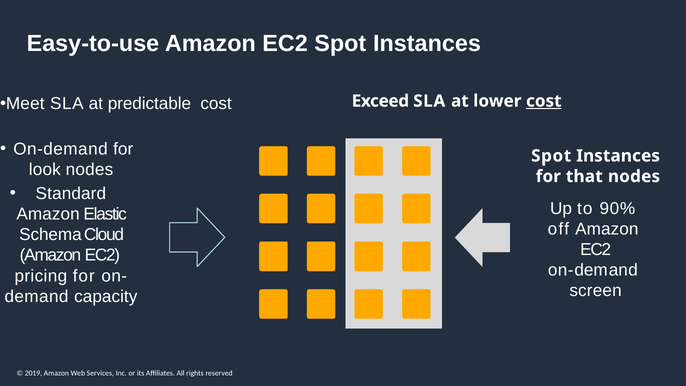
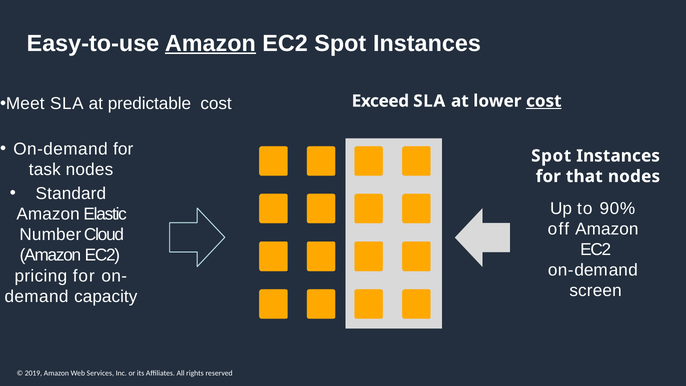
Amazon at (210, 43) underline: none -> present
look: look -> task
Schema: Schema -> Number
